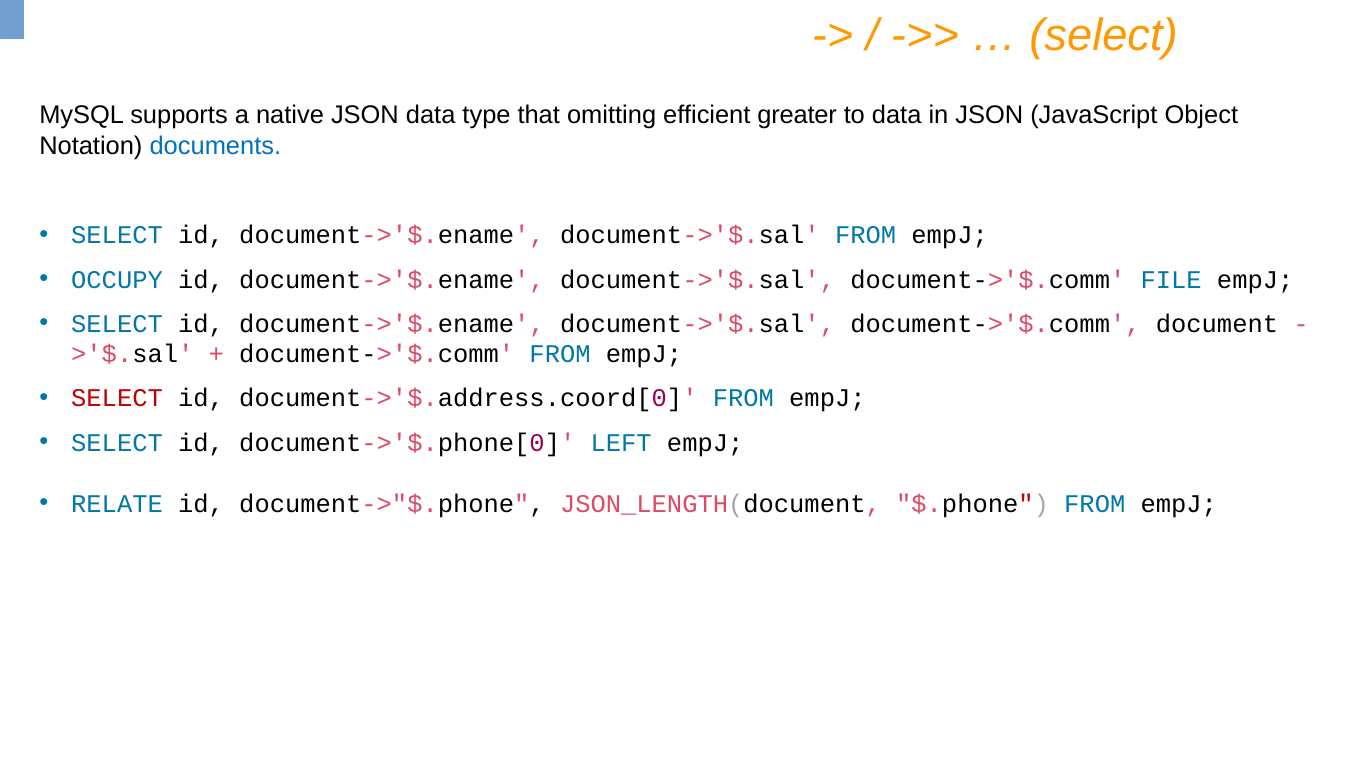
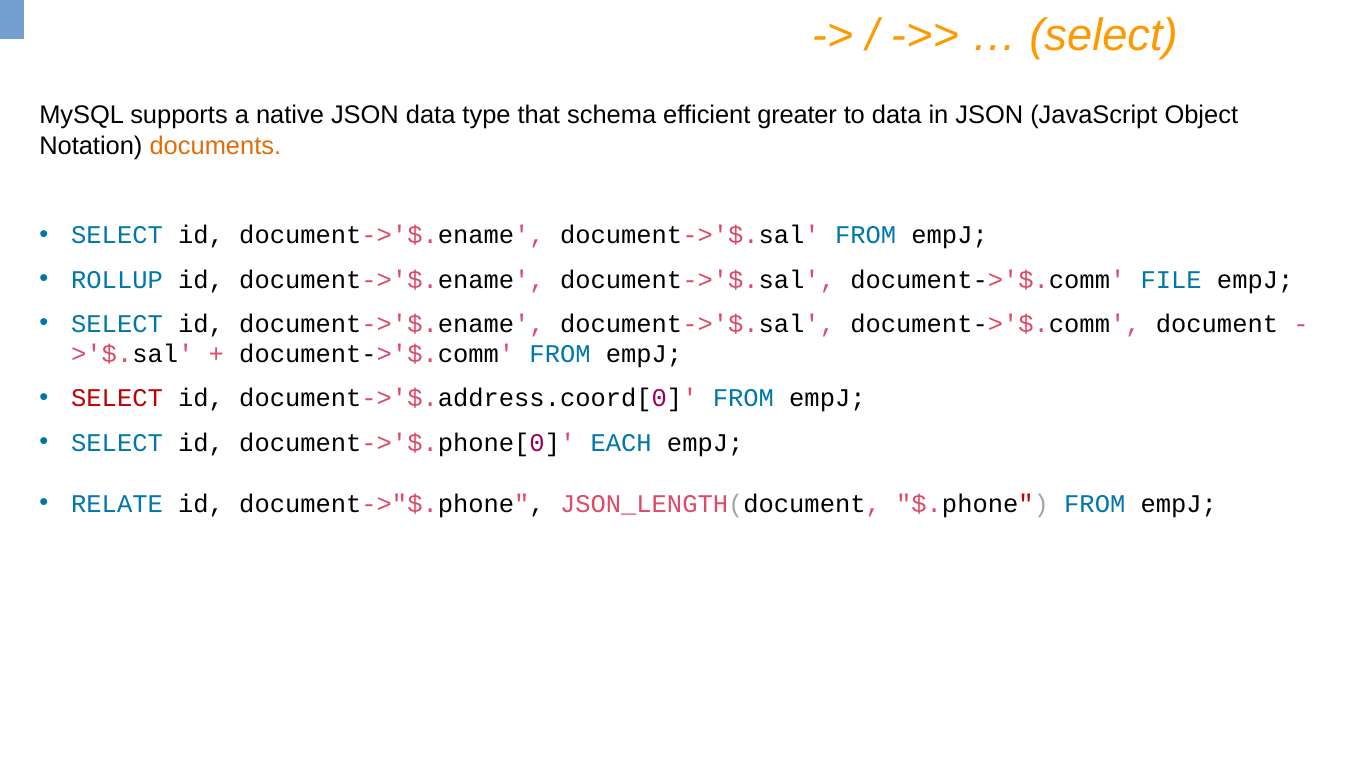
omitting: omitting -> schema
documents colour: blue -> orange
OCCUPY: OCCUPY -> ROLLUP
LEFT: LEFT -> EACH
